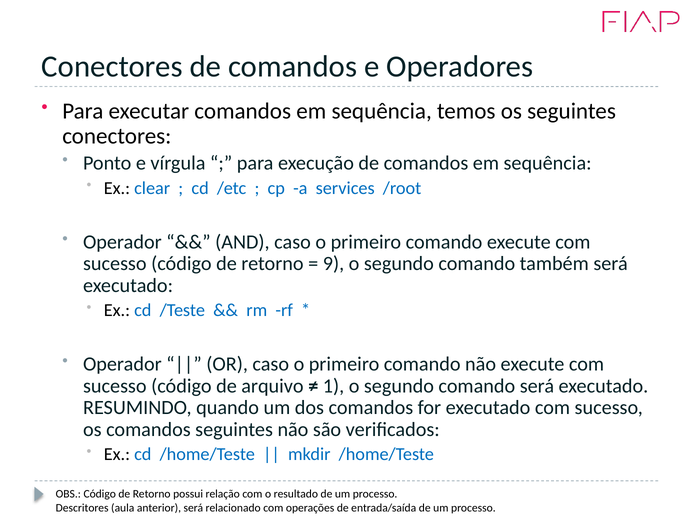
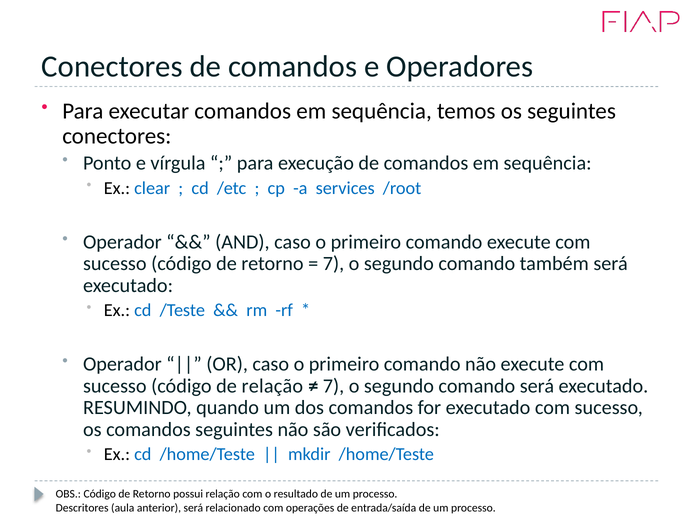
9 at (334, 264): 9 -> 7
de arquivo: arquivo -> relação
1 at (334, 387): 1 -> 7
